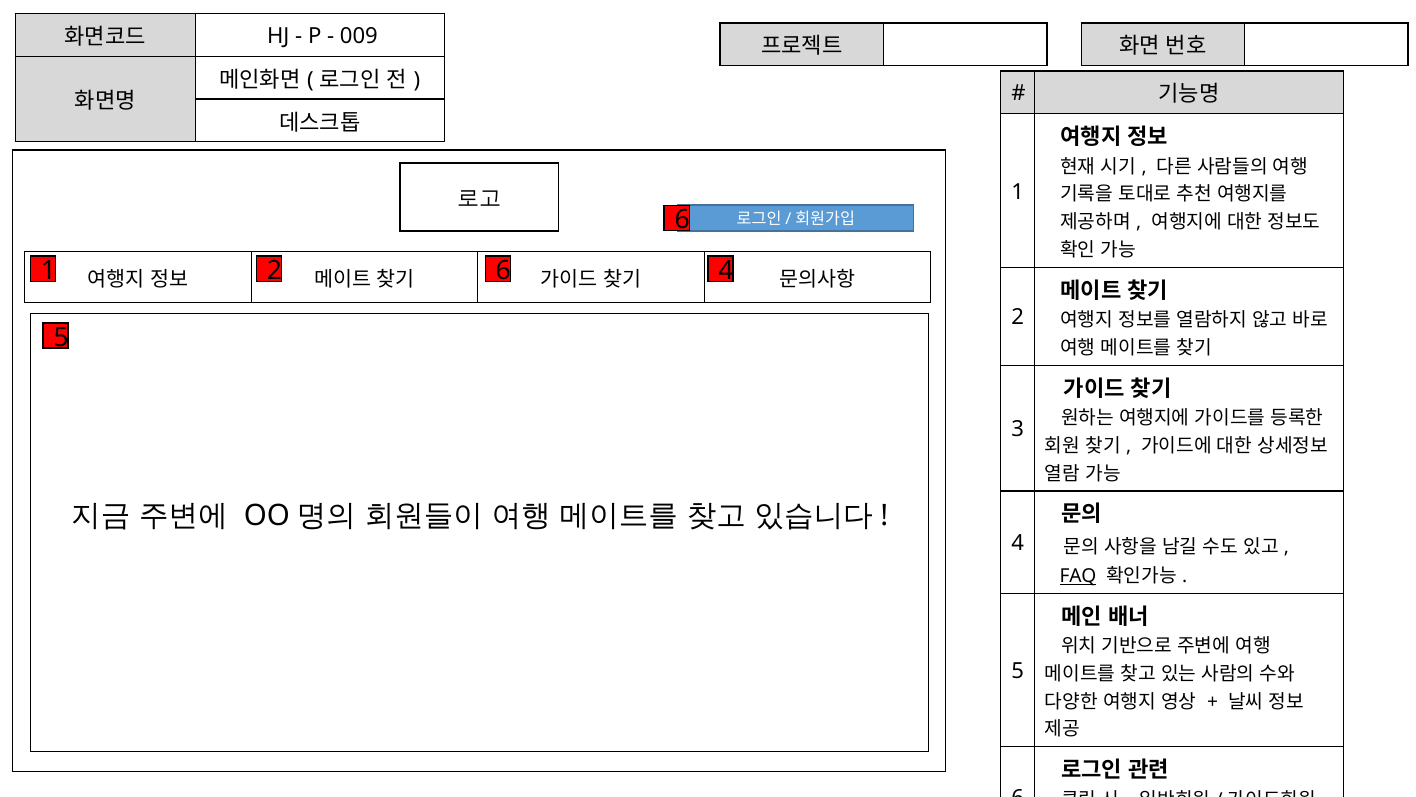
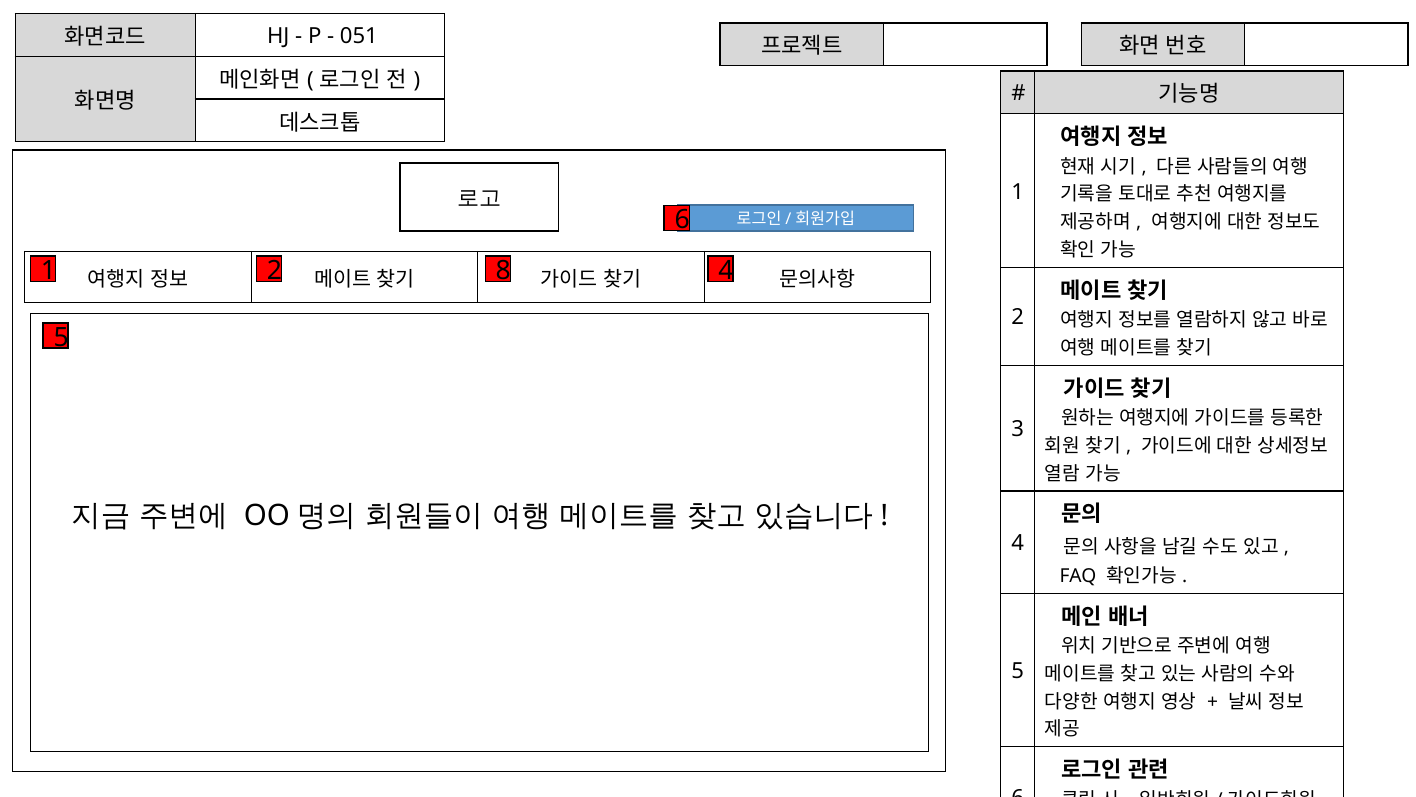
009: 009 -> 051
2 6: 6 -> 8
FAQ underline: present -> none
